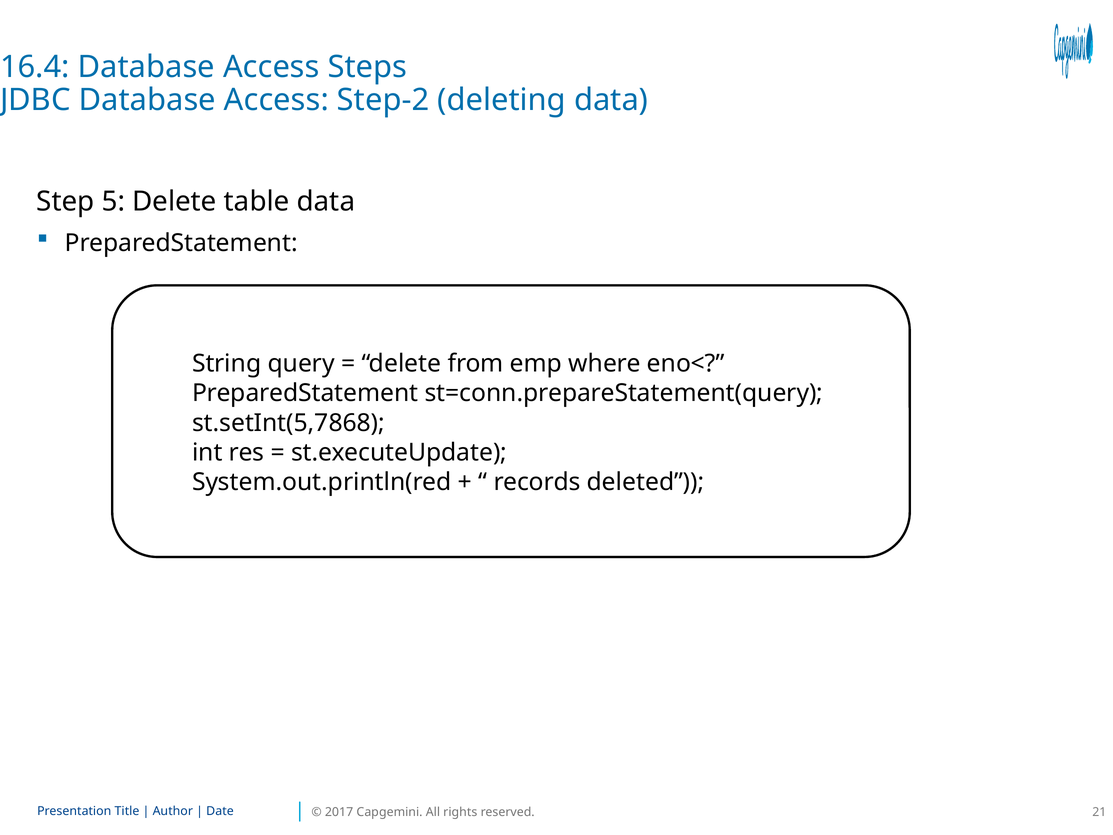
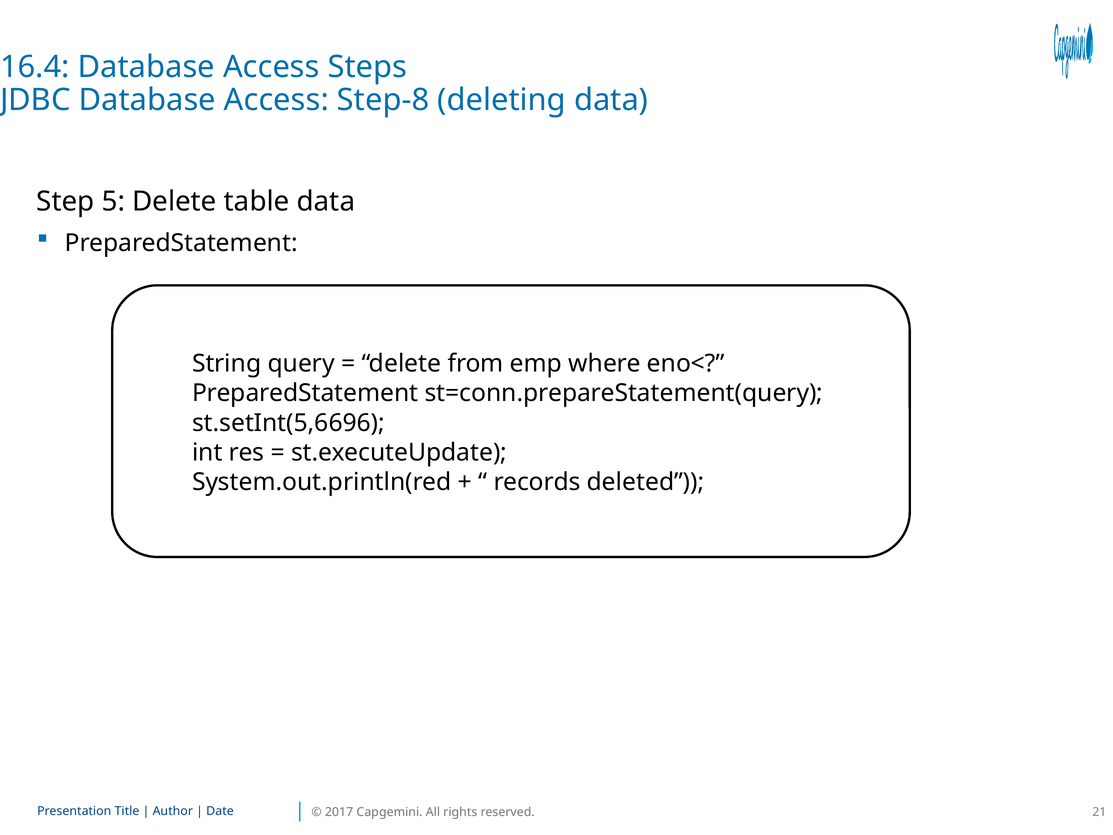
Step-2: Step-2 -> Step-8
st.setInt(5,7868: st.setInt(5,7868 -> st.setInt(5,6696
